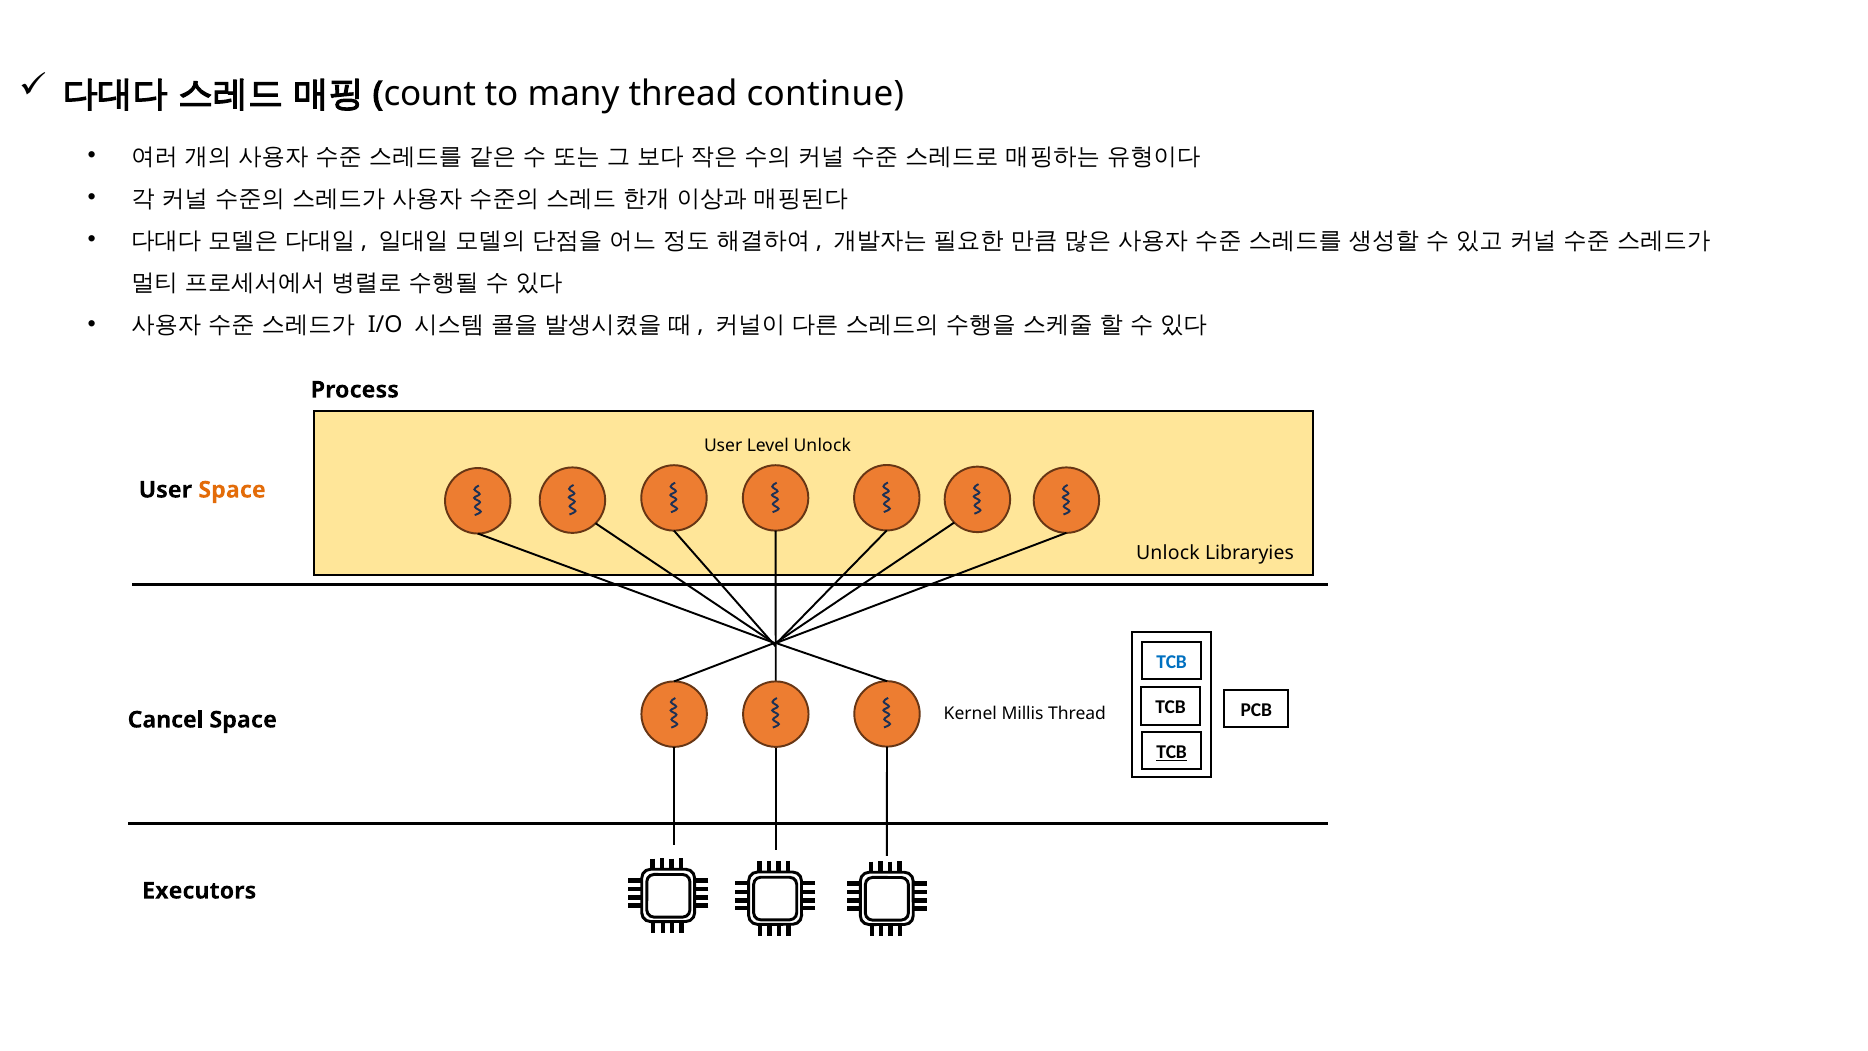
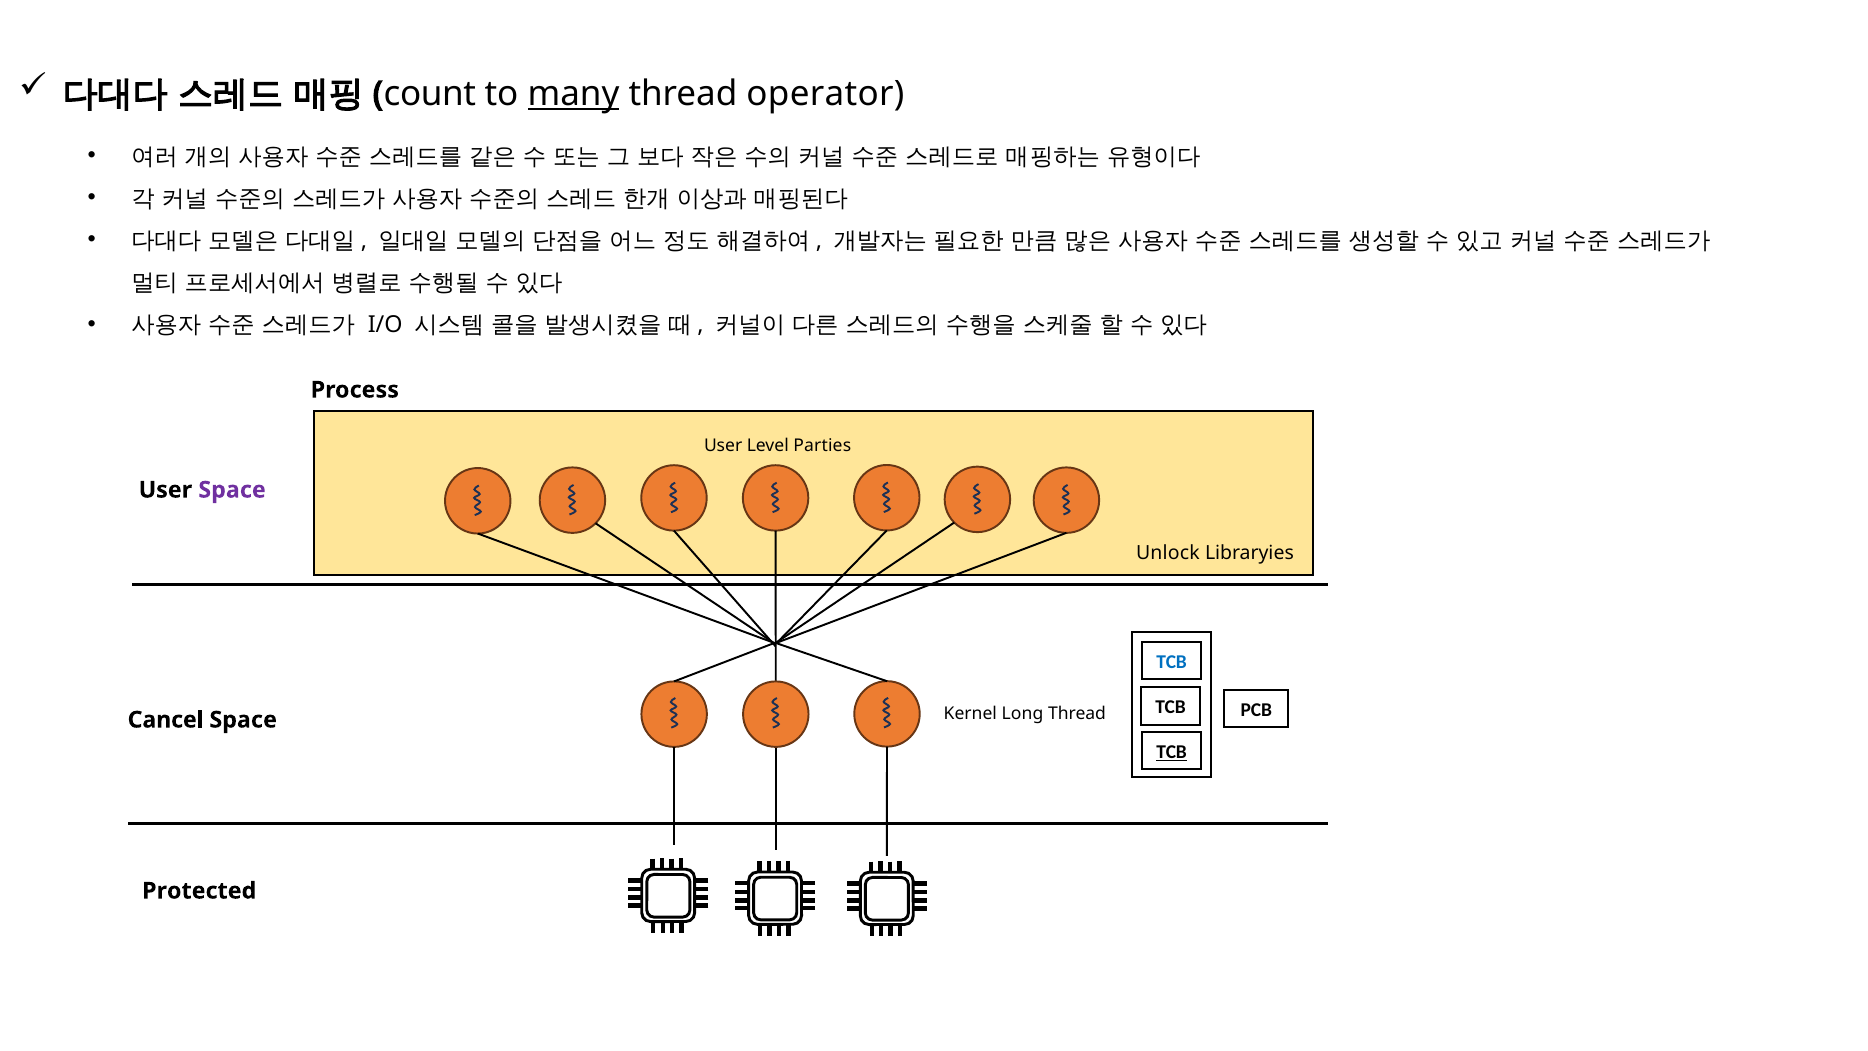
many underline: none -> present
continue: continue -> operator
Level Unlock: Unlock -> Parties
Space at (232, 490) colour: orange -> purple
Millis: Millis -> Long
Executors: Executors -> Protected
